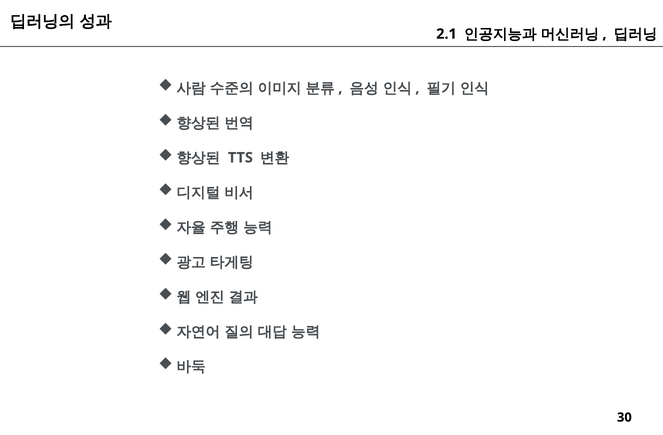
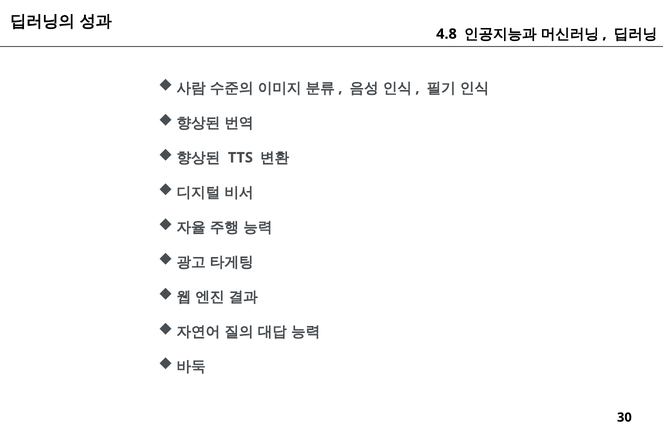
2.1: 2.1 -> 4.8
